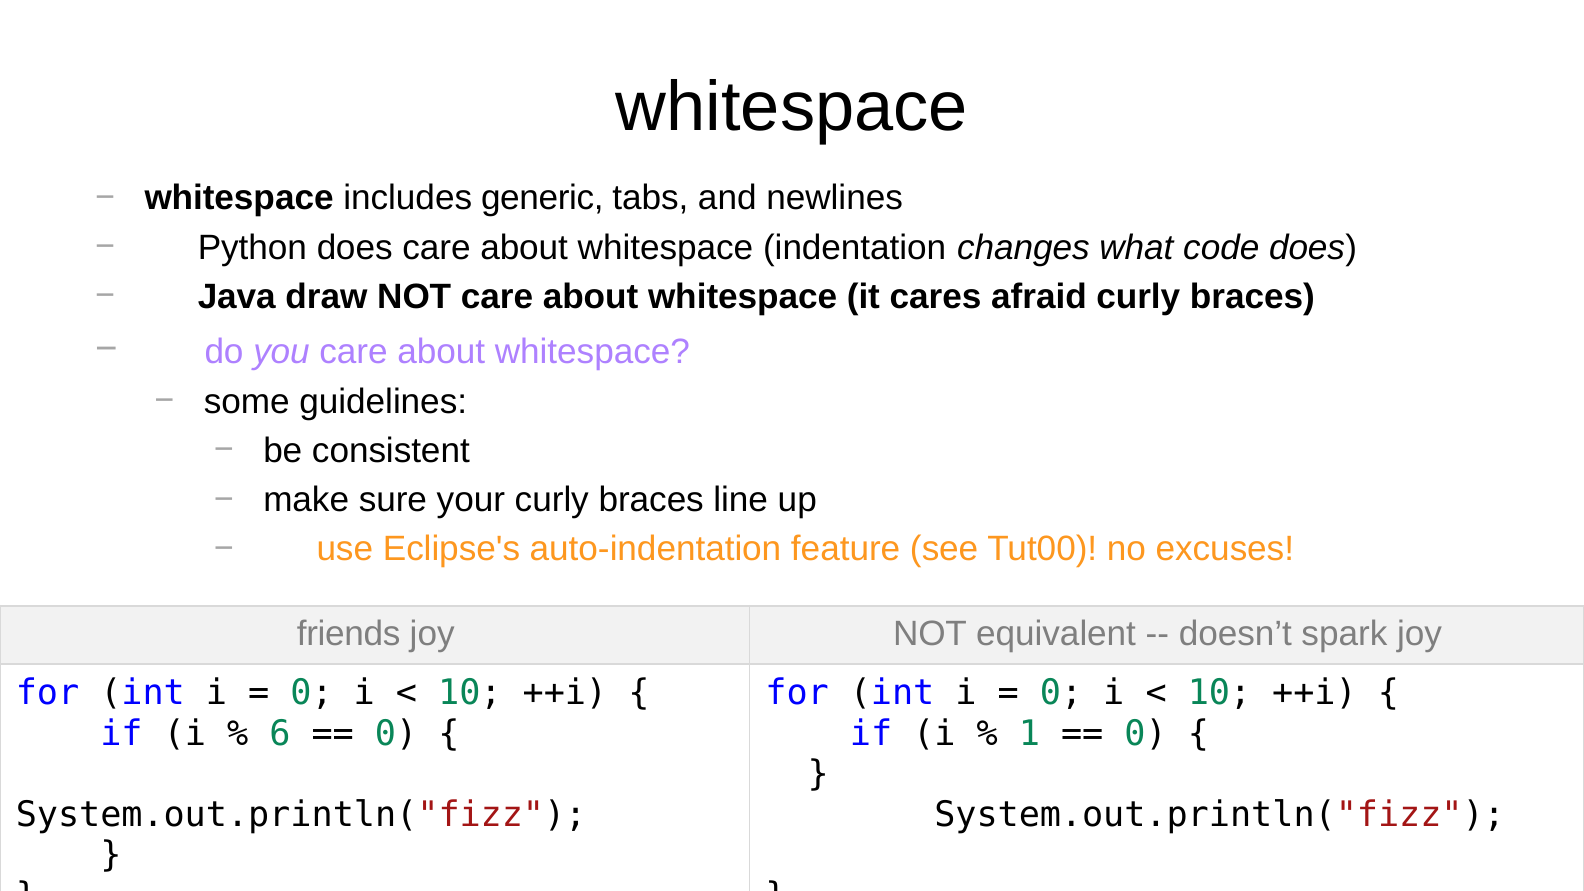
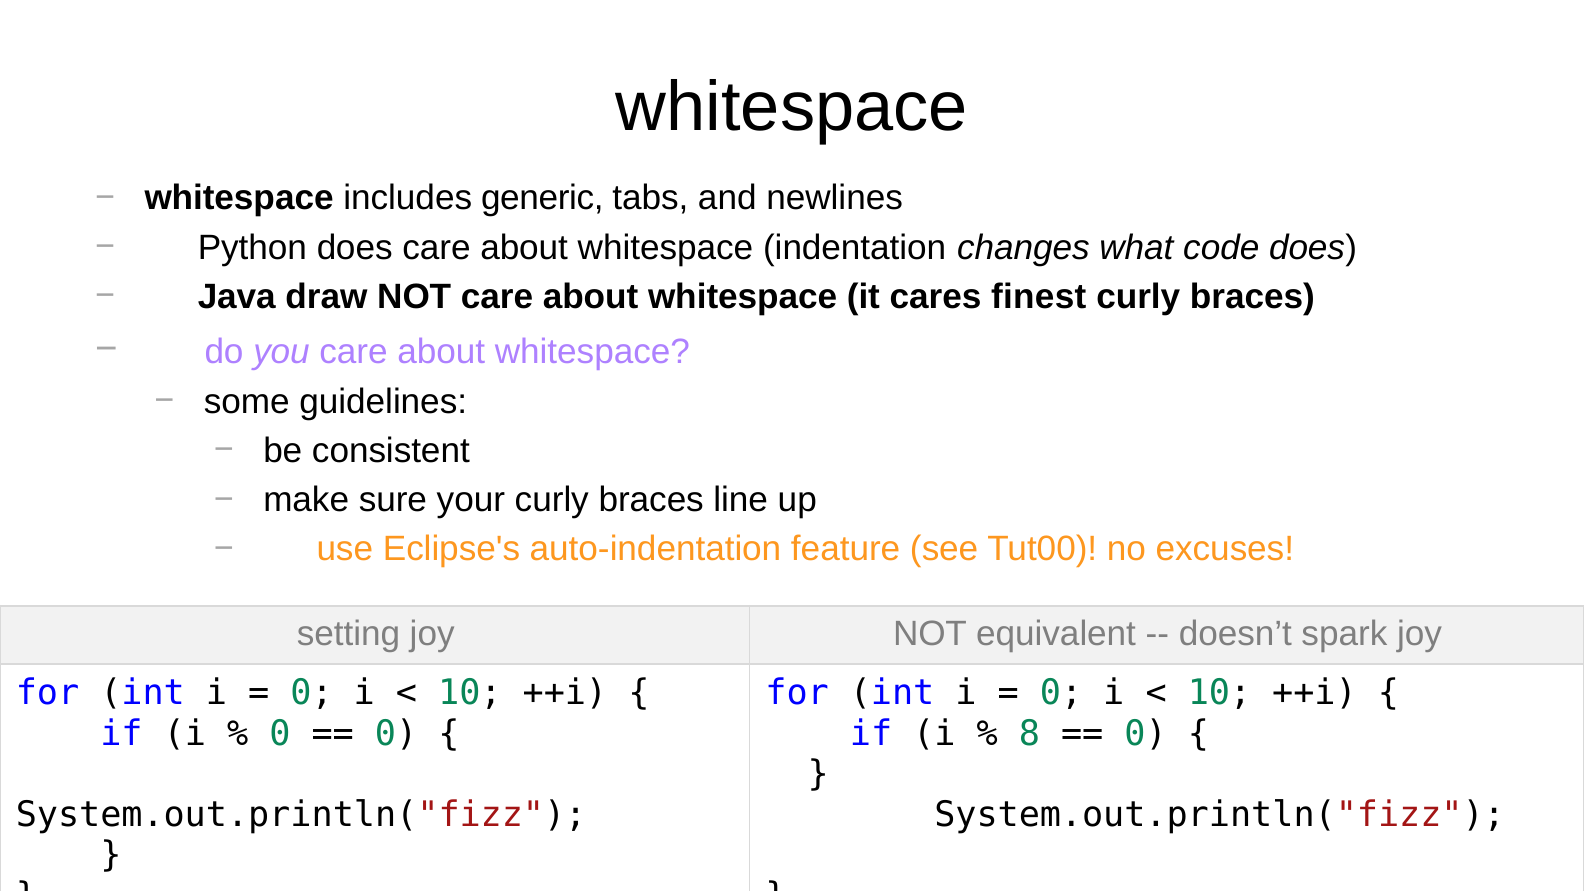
afraid: afraid -> finest
friends: friends -> setting
6 at (280, 733): 6 -> 0
1: 1 -> 8
